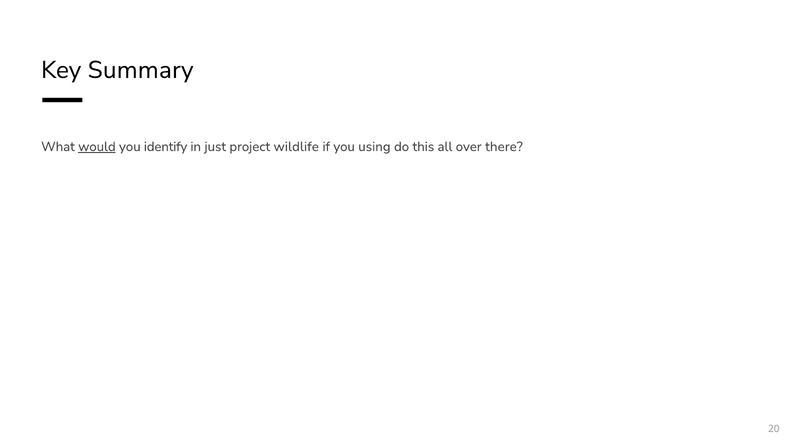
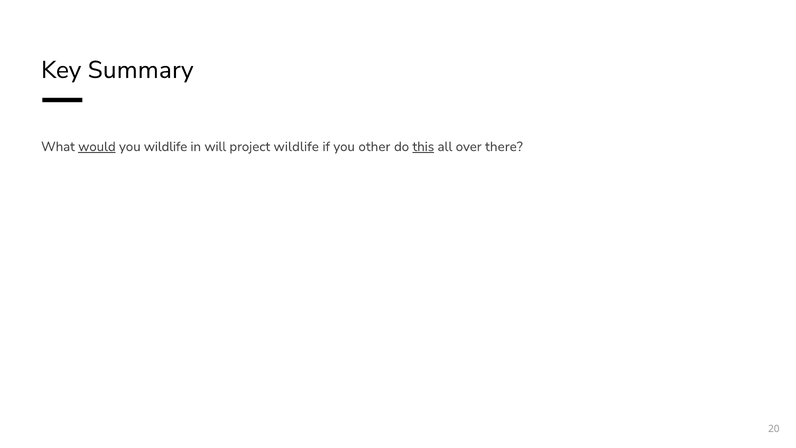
you identify: identify -> wildlife
just: just -> will
using: using -> other
this underline: none -> present
